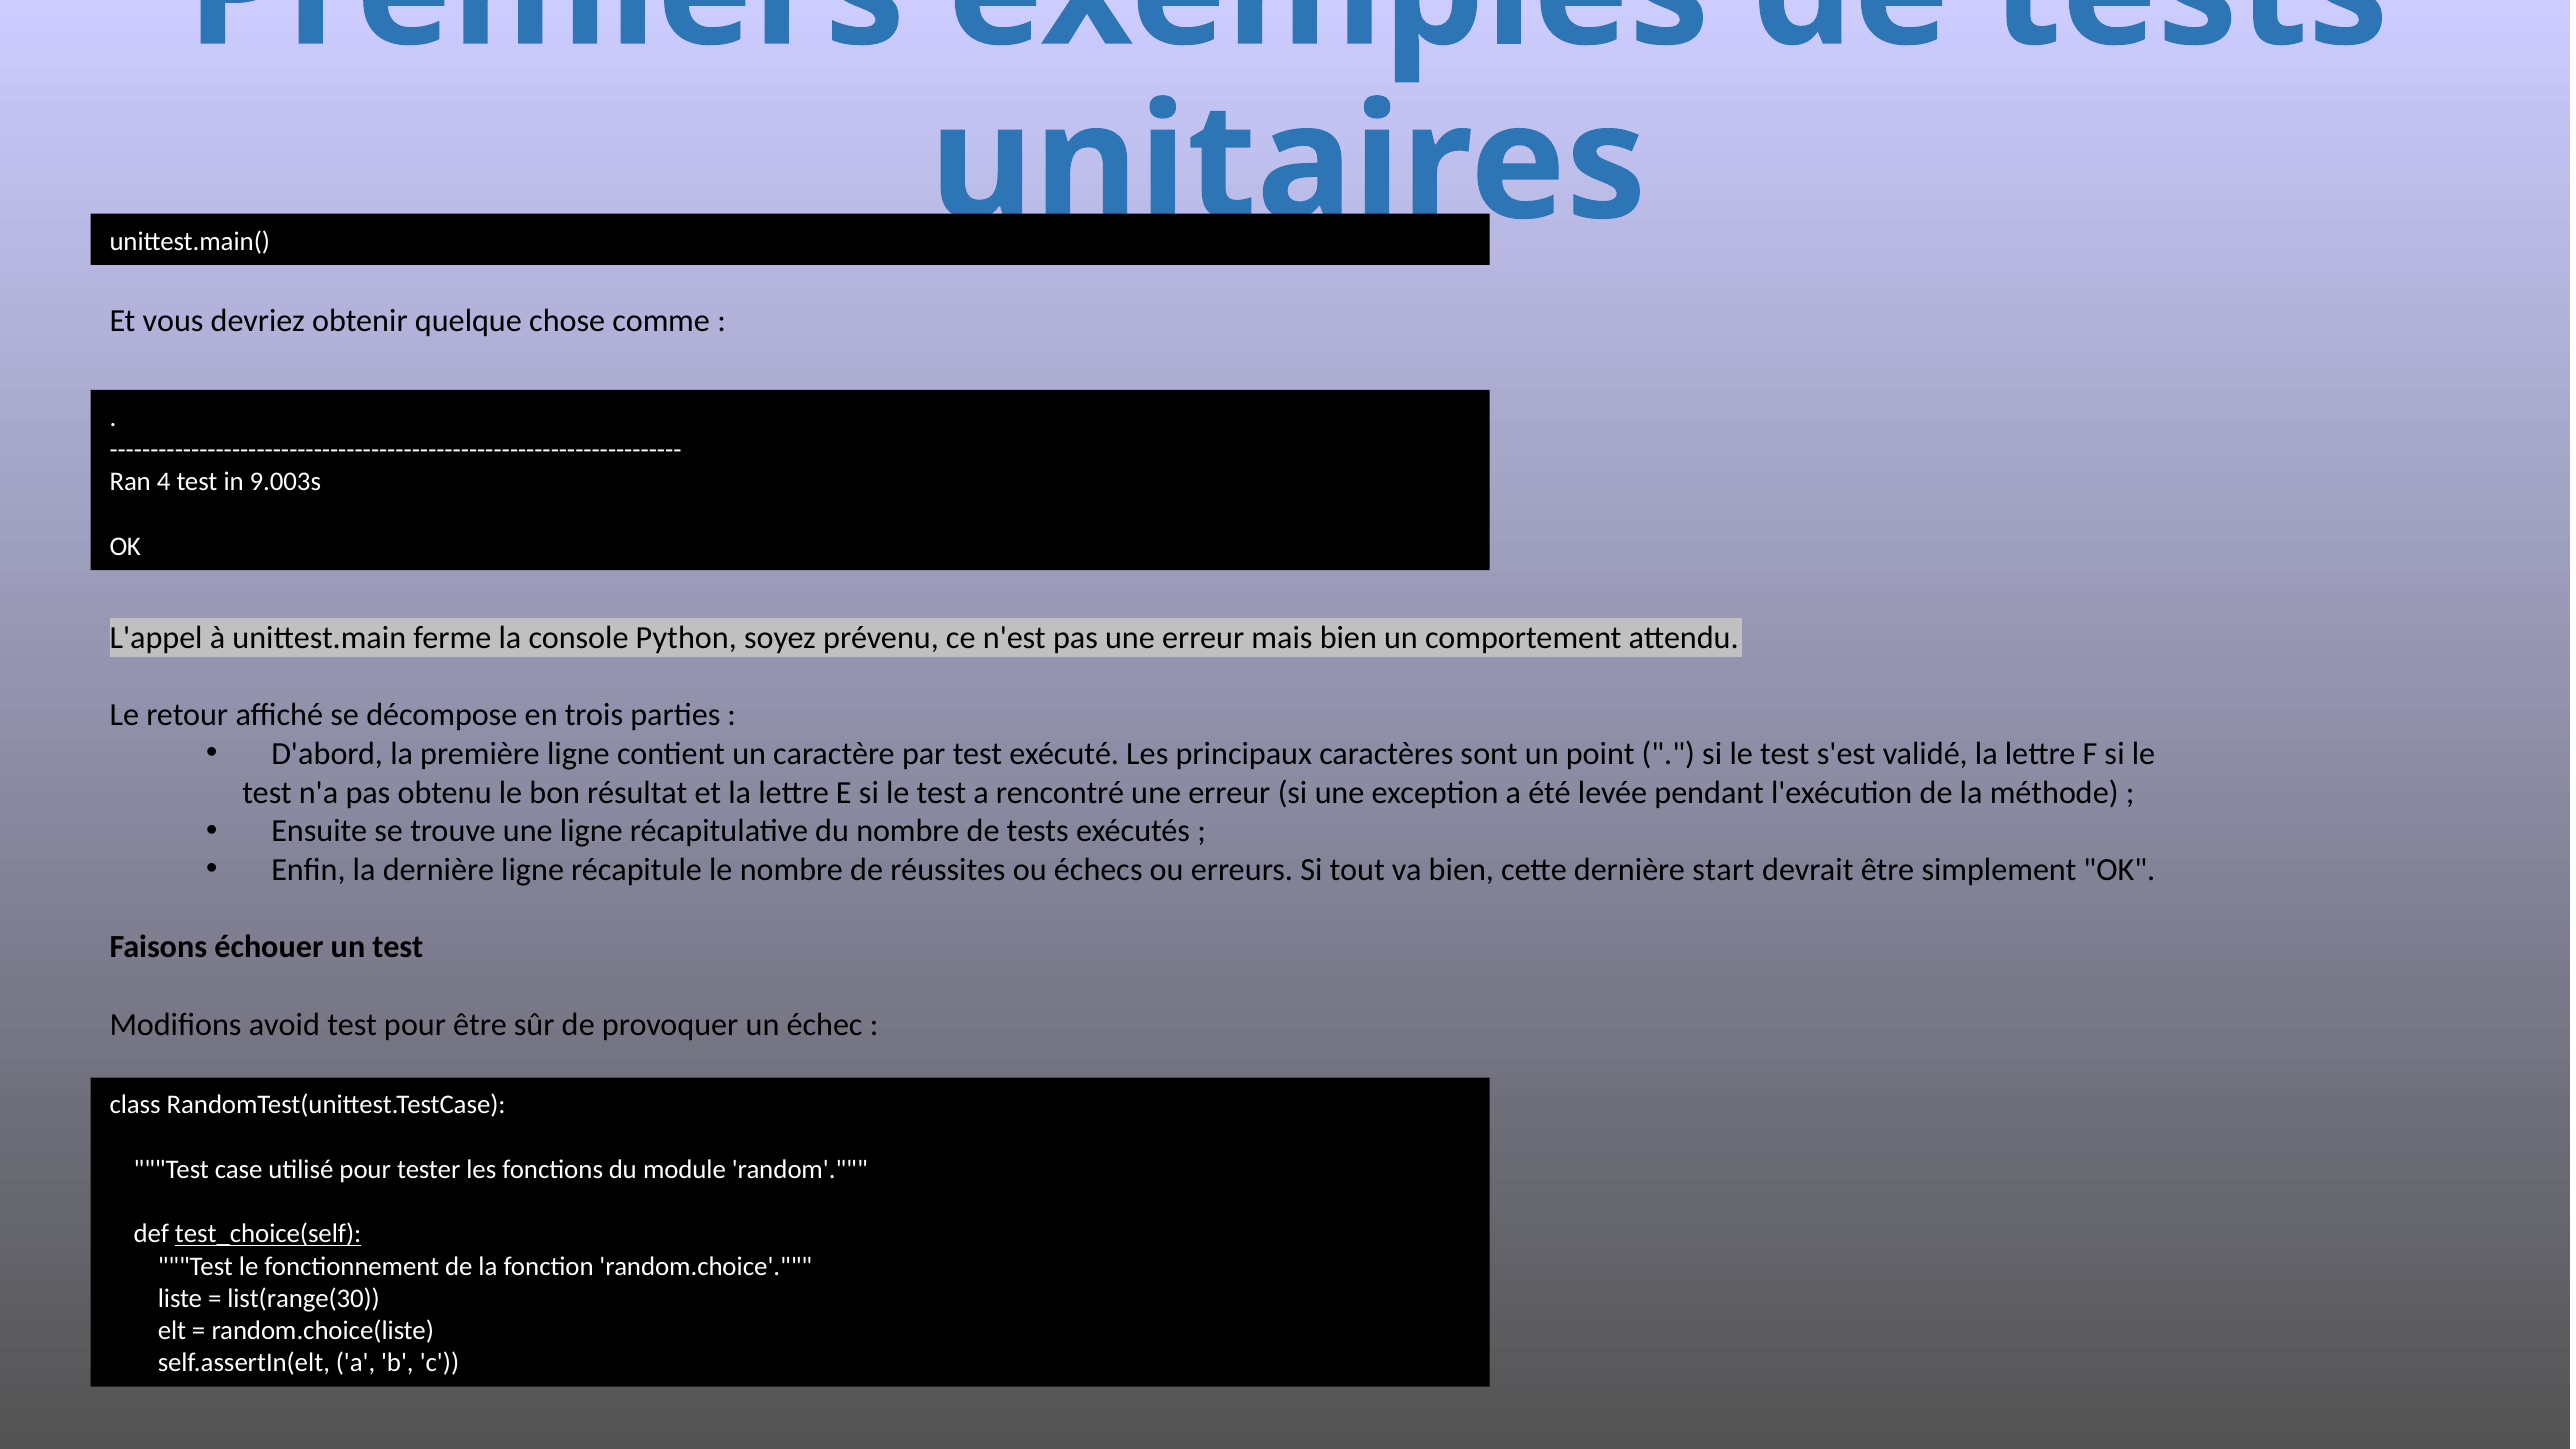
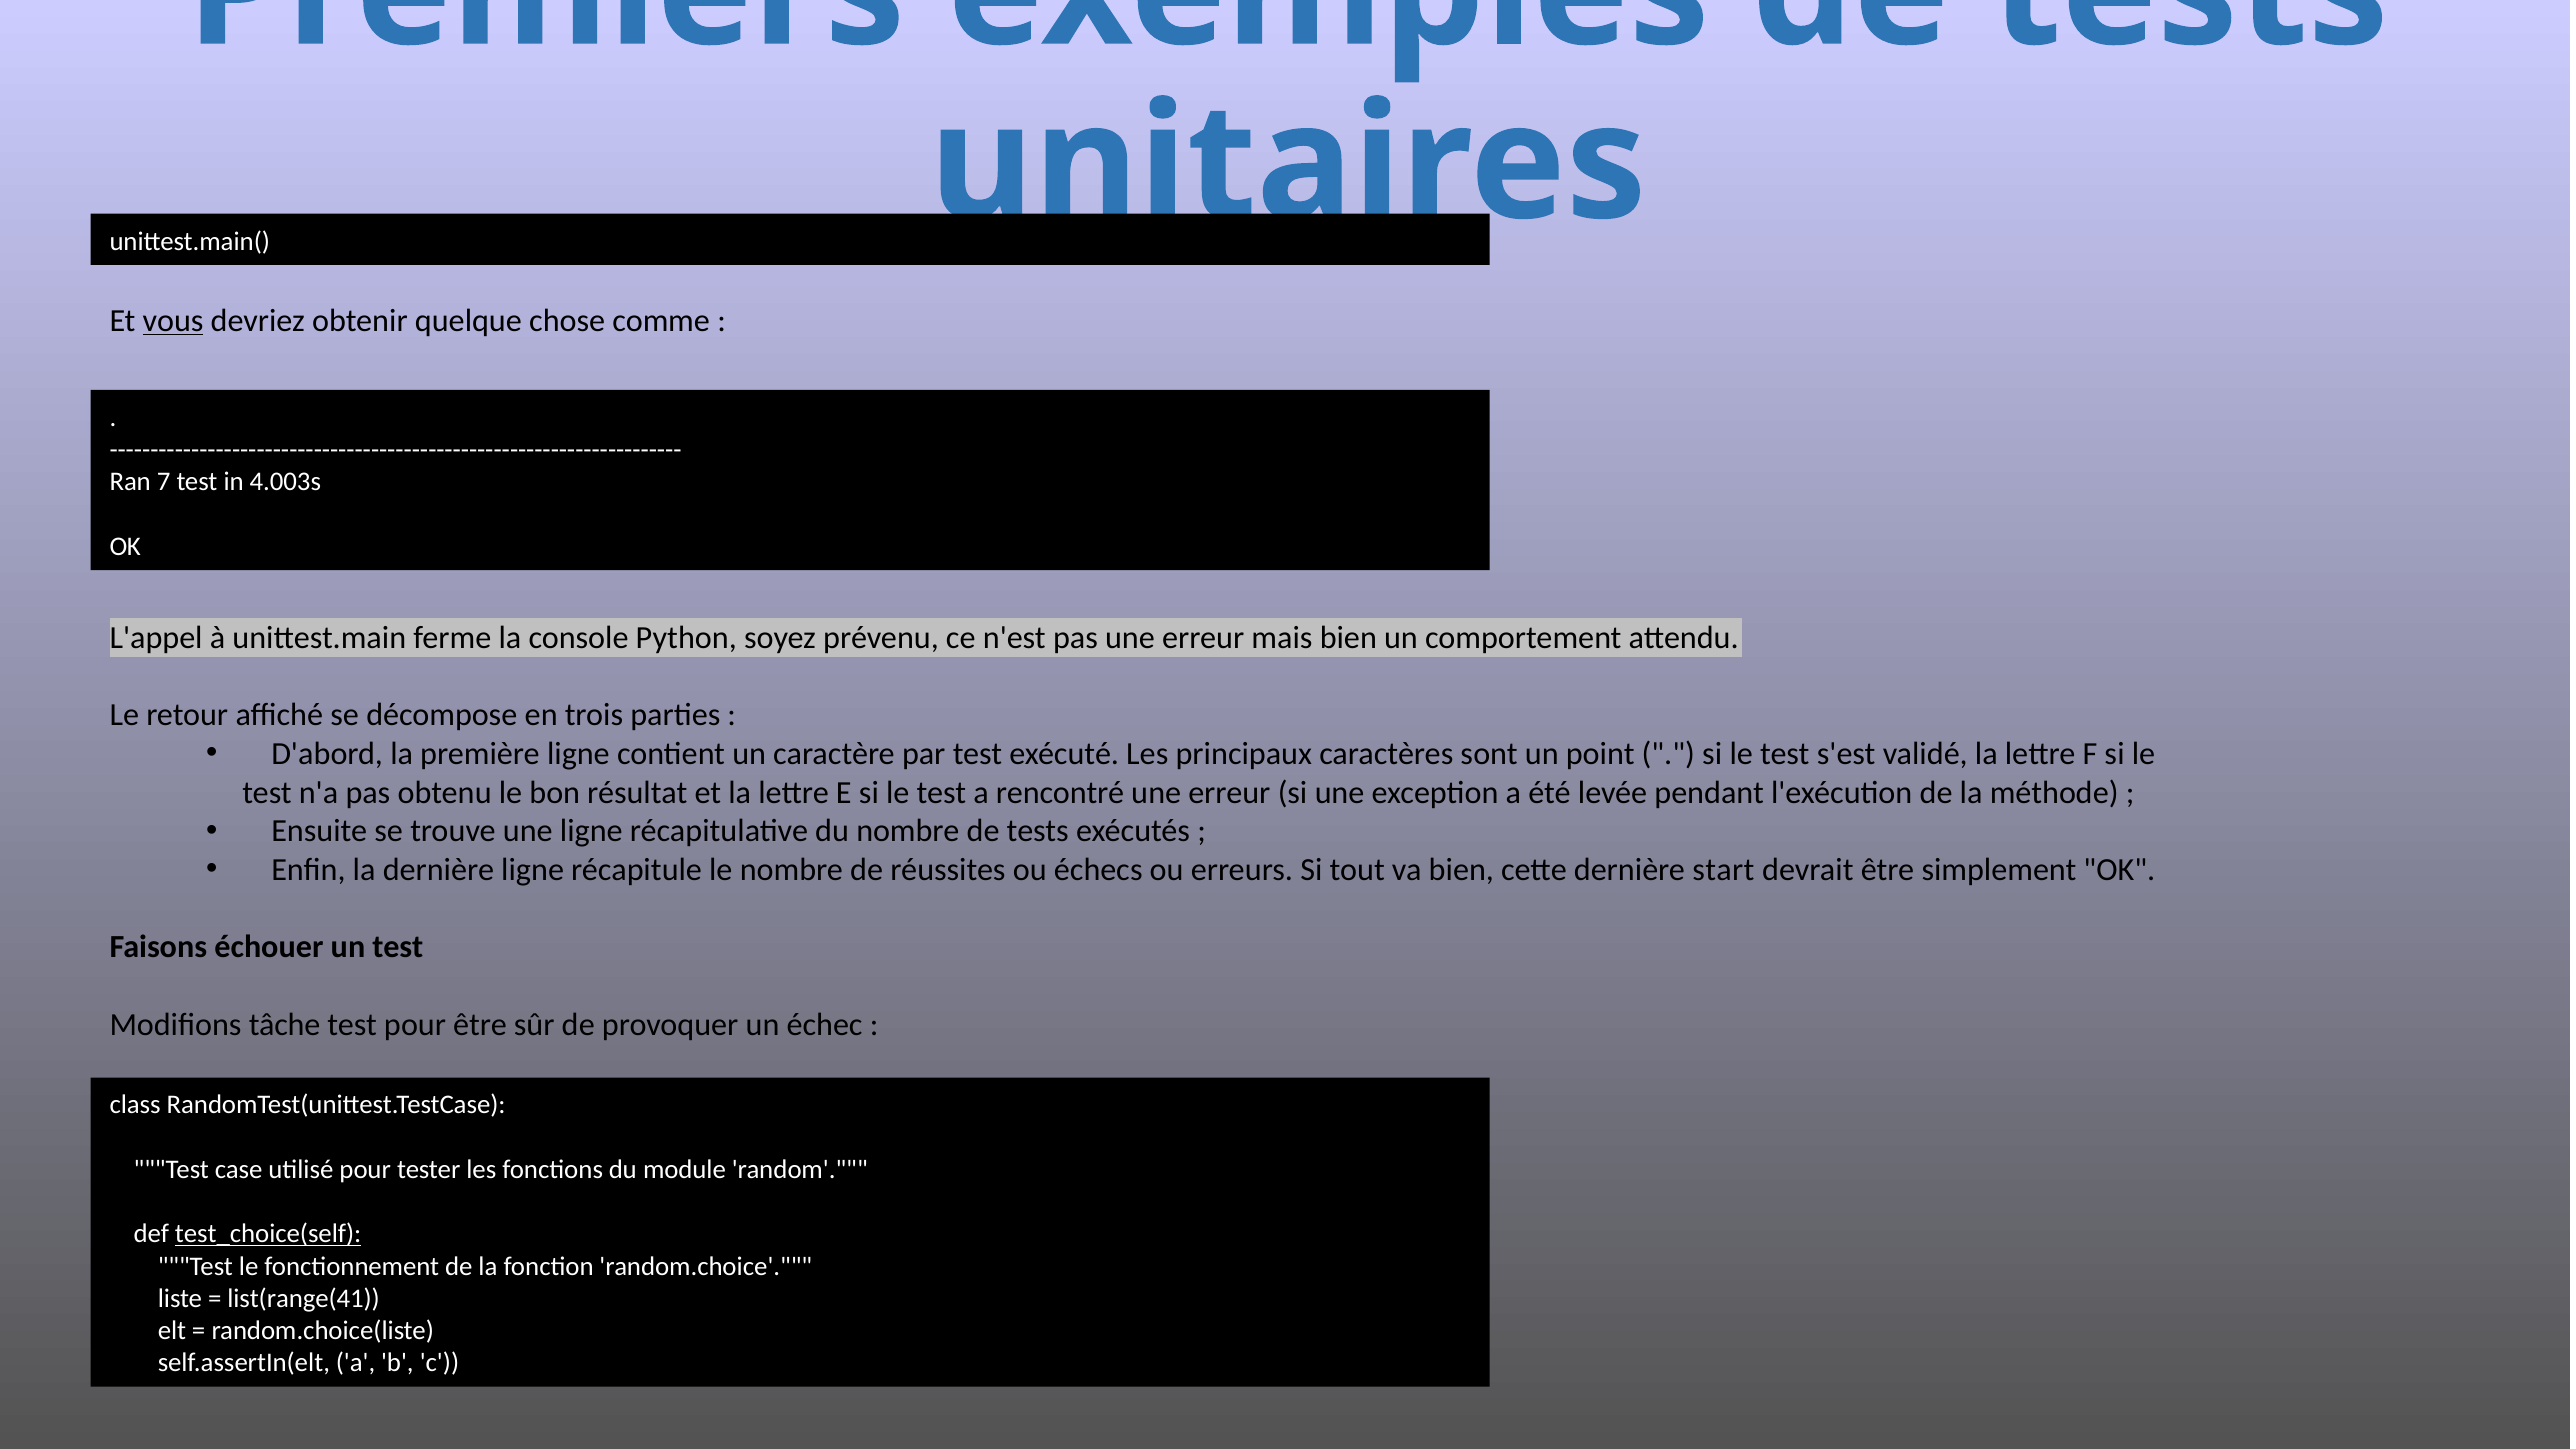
vous underline: none -> present
4: 4 -> 7
9.003s: 9.003s -> 4.003s
avoid: avoid -> tâche
list(range(30: list(range(30 -> list(range(41
